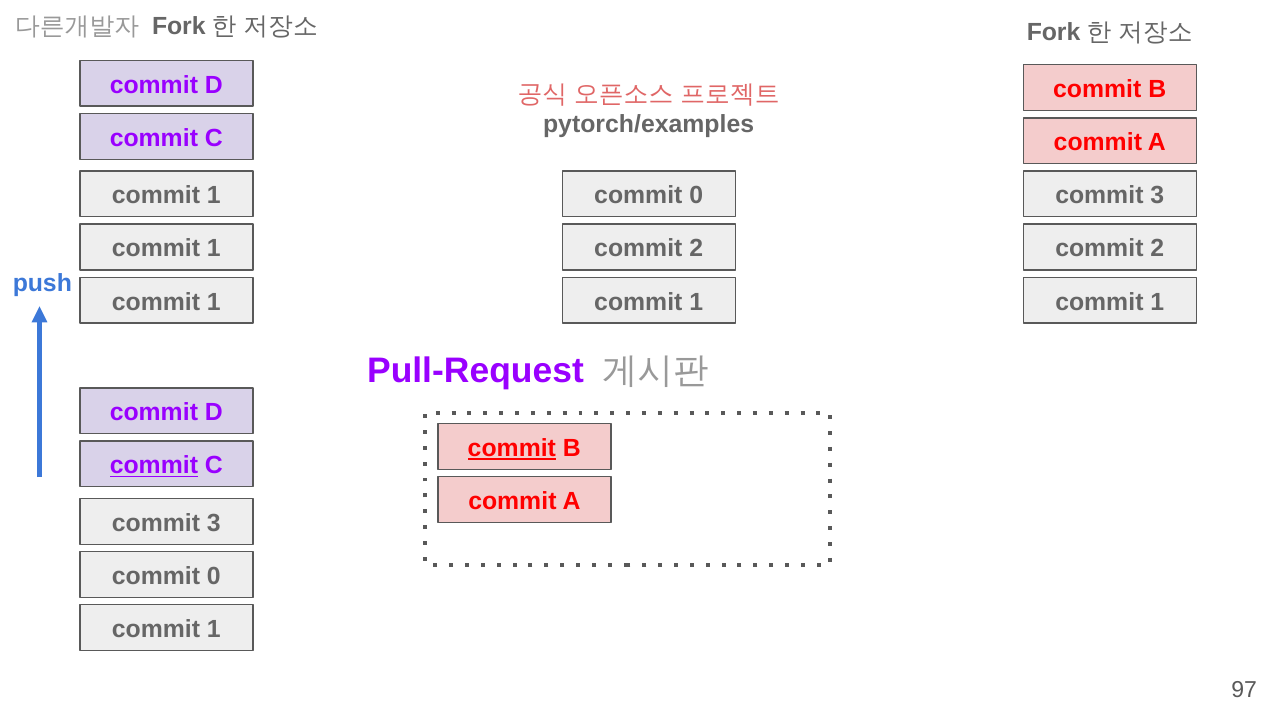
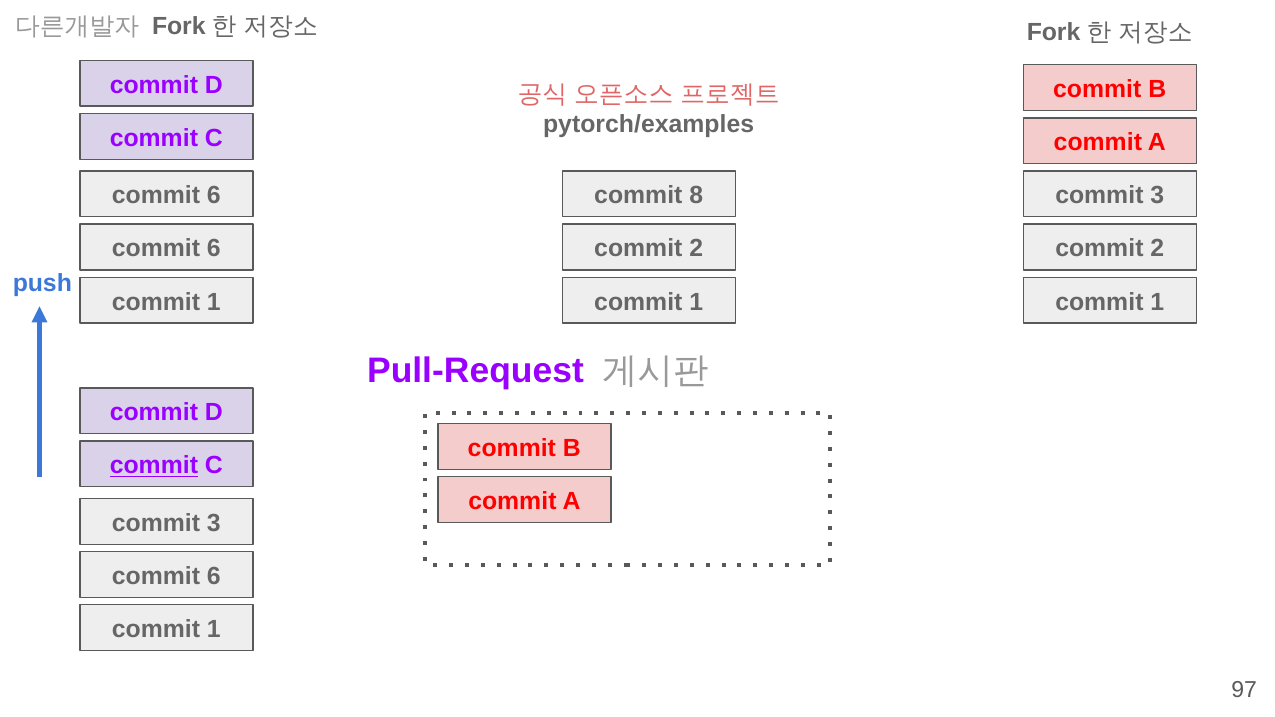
1 at (214, 196): 1 -> 6
0 at (696, 196): 0 -> 8
1 at (214, 249): 1 -> 6
commit at (512, 448) underline: present -> none
0 at (214, 577): 0 -> 6
